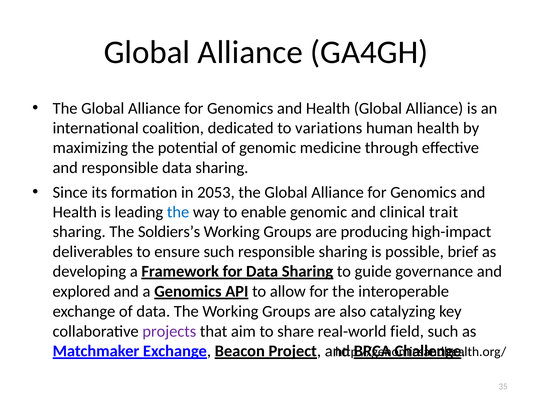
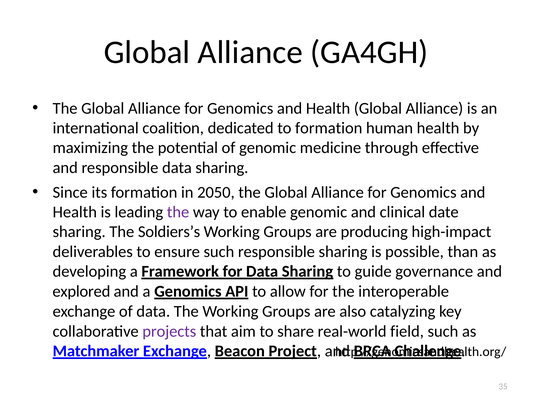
to variations: variations -> formation
2053: 2053 -> 2050
the at (178, 212) colour: blue -> purple
trait: trait -> date
brief: brief -> than
